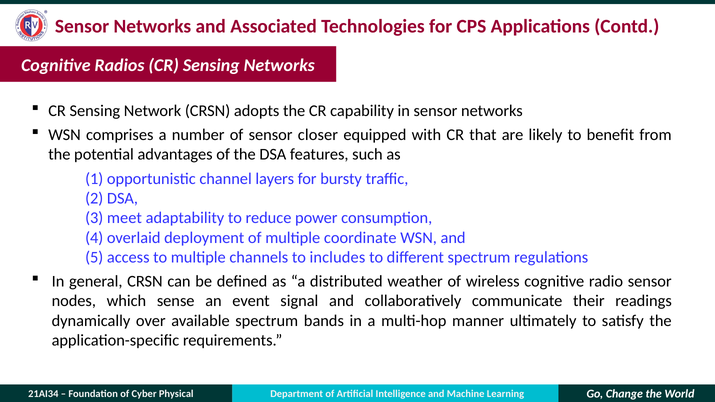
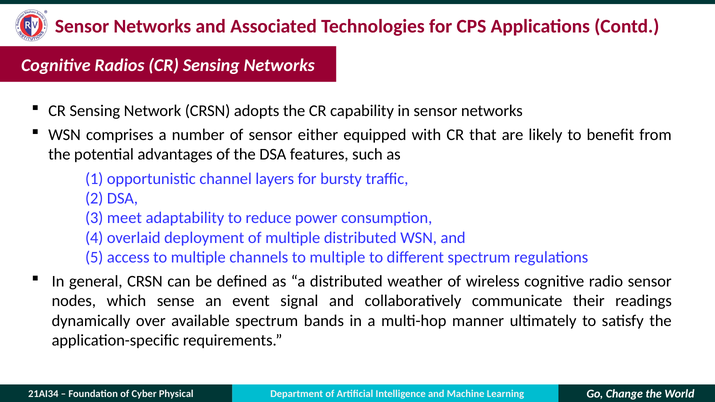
closer: closer -> either
multiple coordinate: coordinate -> distributed
channels to includes: includes -> multiple
